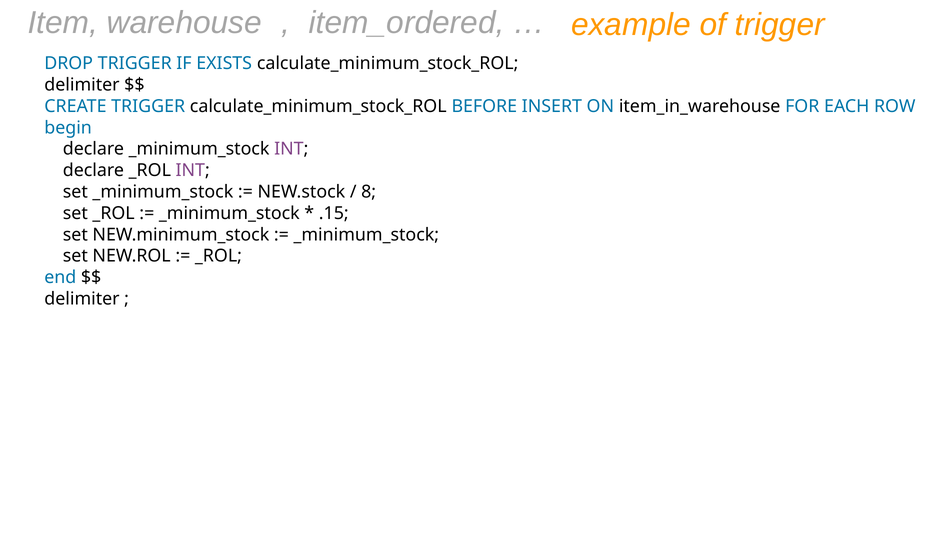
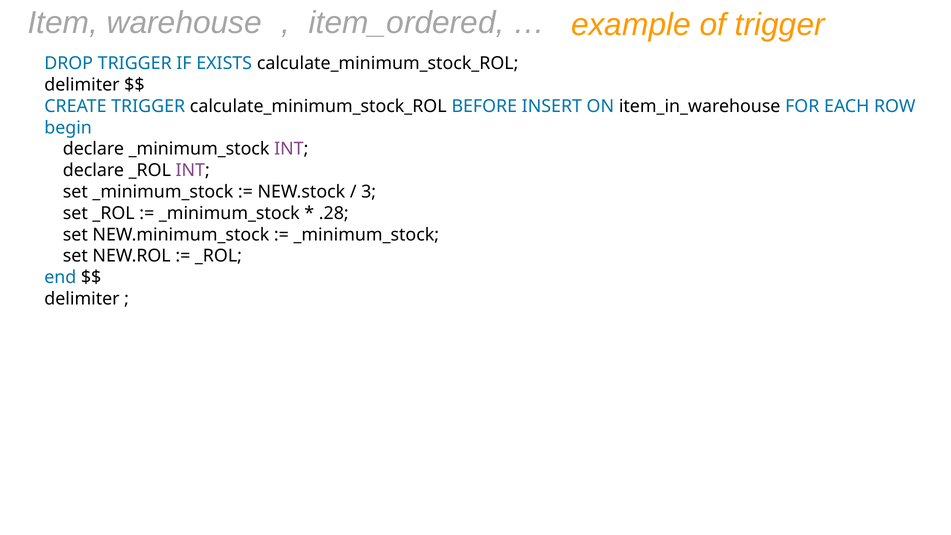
8: 8 -> 3
.15: .15 -> .28
